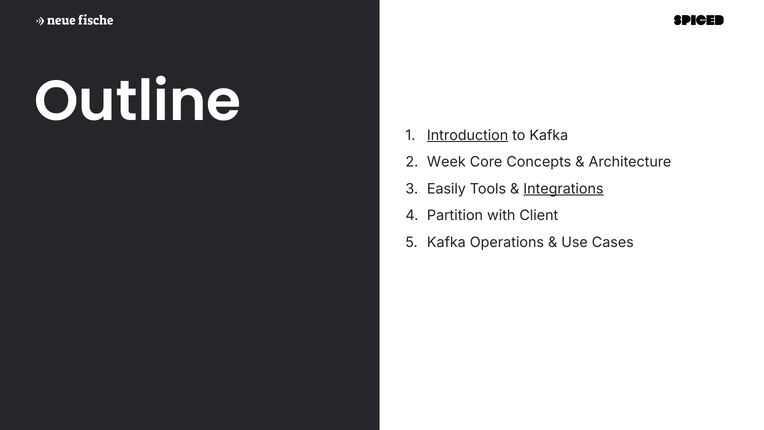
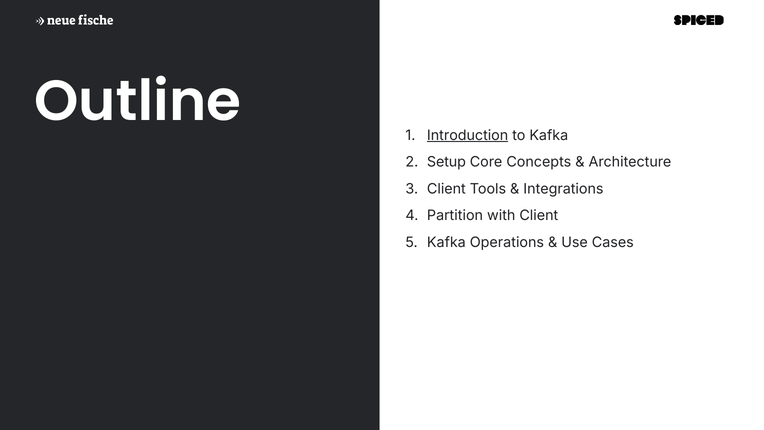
Week: Week -> Setup
Easily at (446, 189): Easily -> Client
Integrations underline: present -> none
